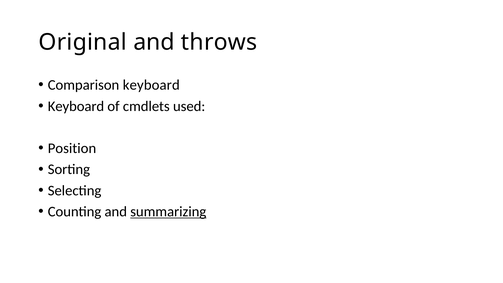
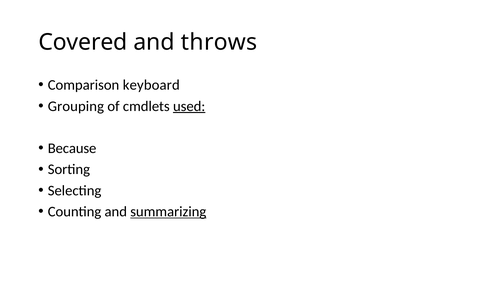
Original: Original -> Covered
Keyboard at (76, 106): Keyboard -> Grouping
used underline: none -> present
Position: Position -> Because
